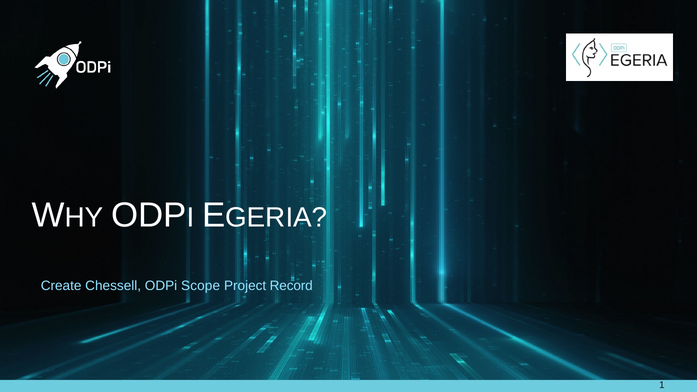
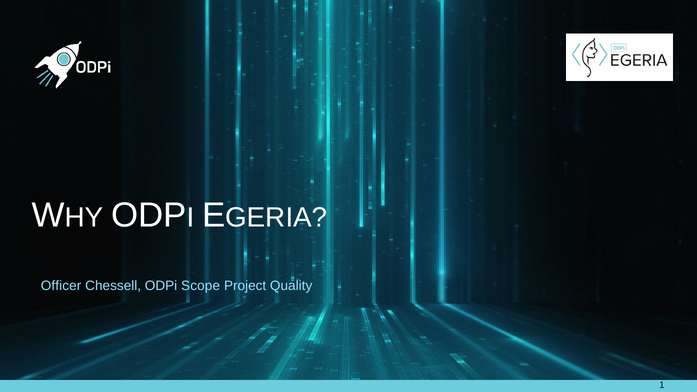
Create: Create -> Officer
Record: Record -> Quality
